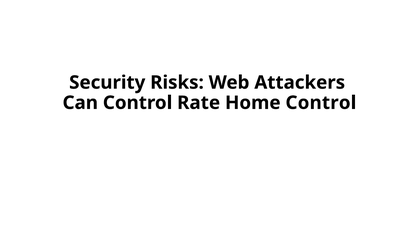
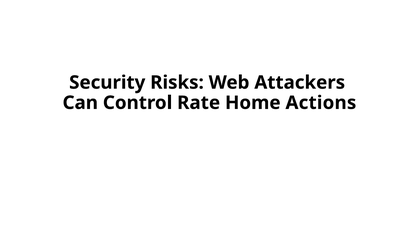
Home Control: Control -> Actions
